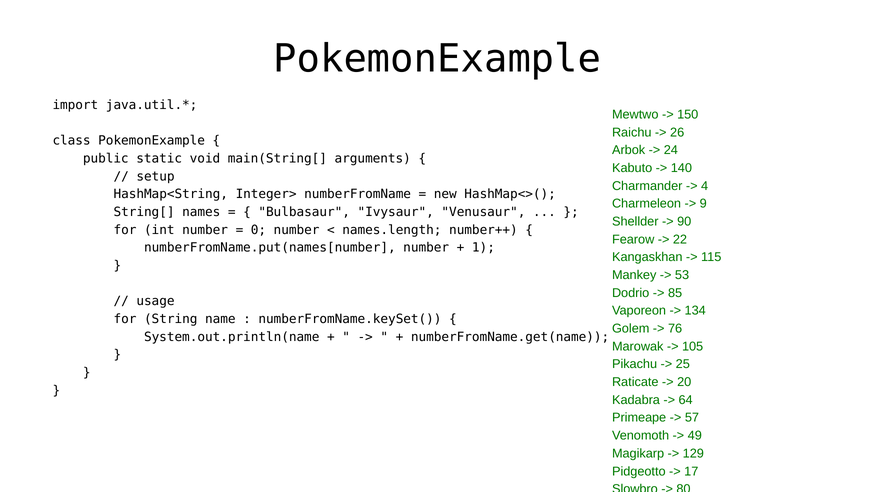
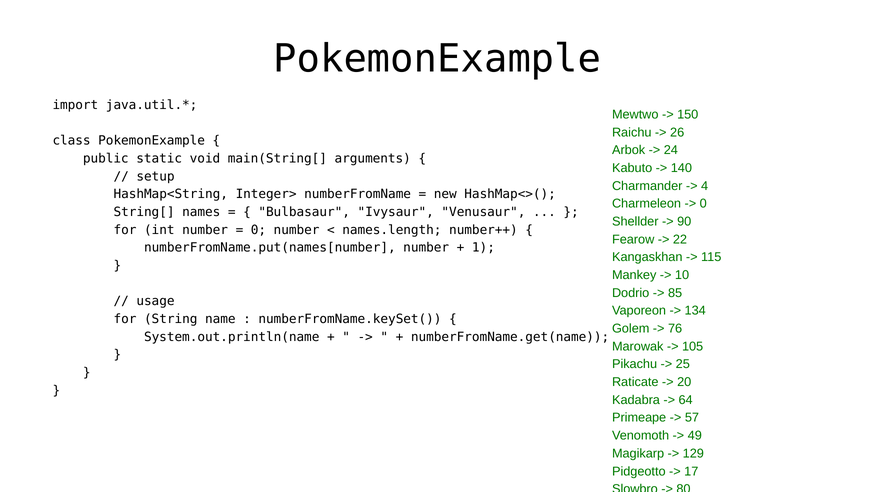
9 at (703, 204): 9 -> 0
53 at (682, 275): 53 -> 10
